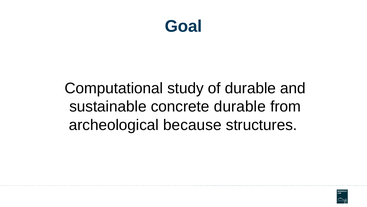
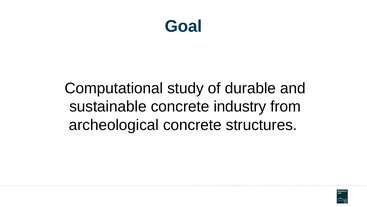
concrete durable: durable -> industry
archeological because: because -> concrete
